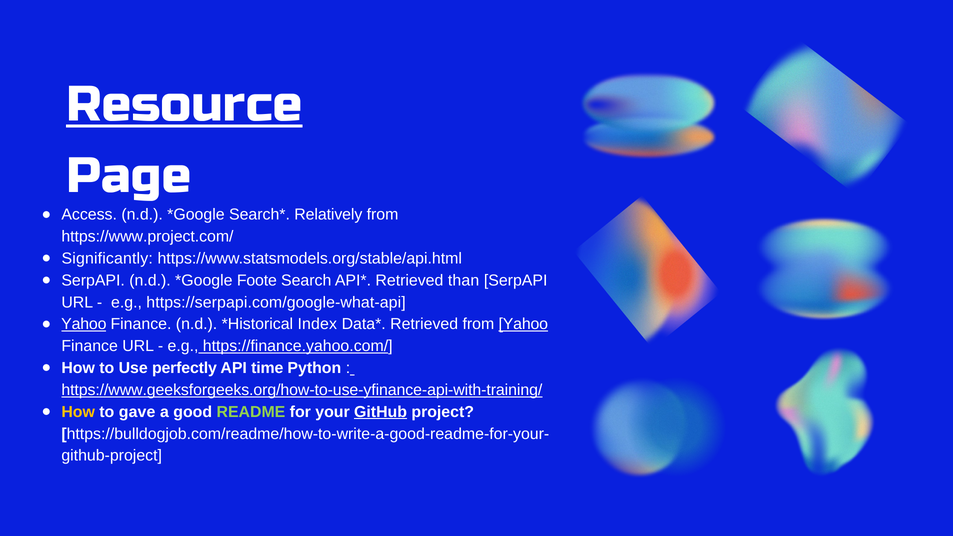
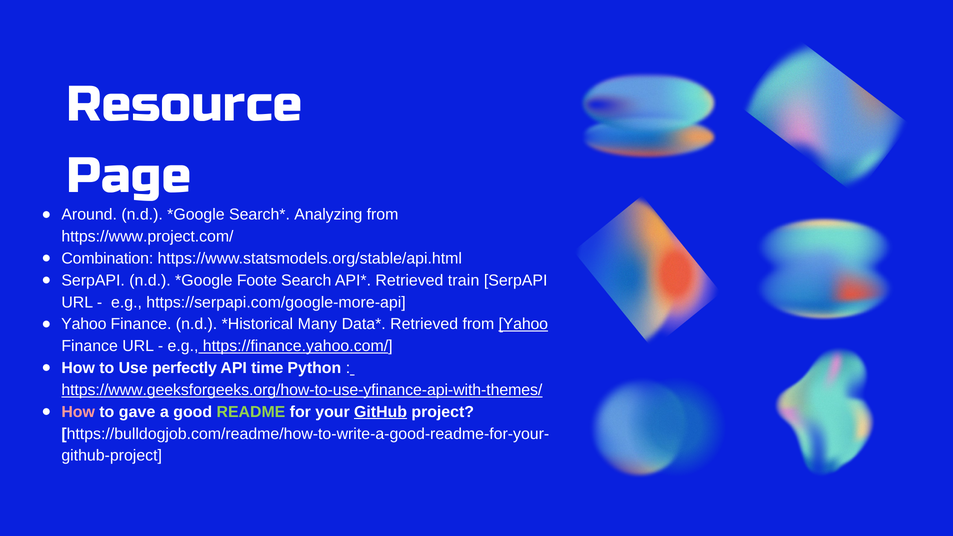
Resource underline: present -> none
Access: Access -> Around
Relatively: Relatively -> Analyzing
Significantly: Significantly -> Combination
than: than -> train
https://serpapi.com/google-what-api: https://serpapi.com/google-what-api -> https://serpapi.com/google-more-api
Yahoo at (84, 324) underline: present -> none
Index: Index -> Many
https://www.geeksforgeeks.org/how-to-use-yfinance-api-with-training/: https://www.geeksforgeeks.org/how-to-use-yfinance-api-with-training/ -> https://www.geeksforgeeks.org/how-to-use-yfinance-api-with-themes/
How at (78, 412) colour: yellow -> pink
